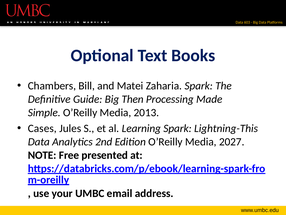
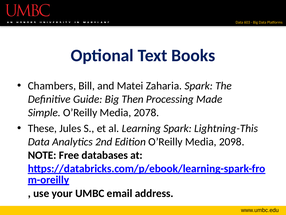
2013: 2013 -> 2078
Cases: Cases -> These
2027: 2027 -> 2098
presented: presented -> databases
